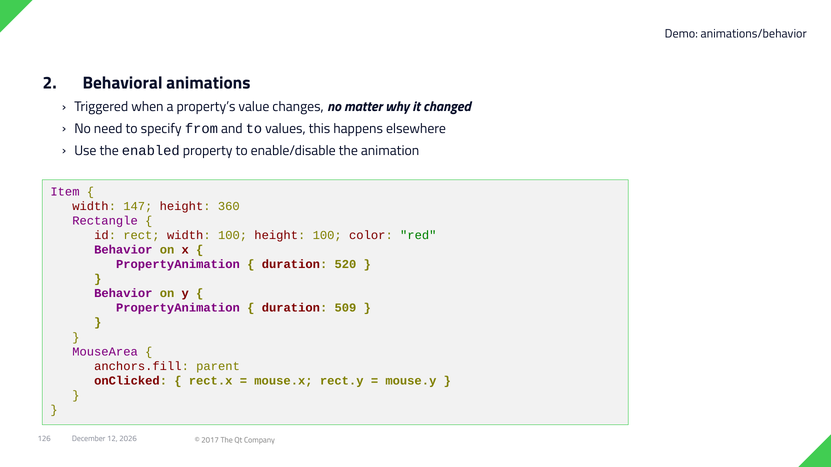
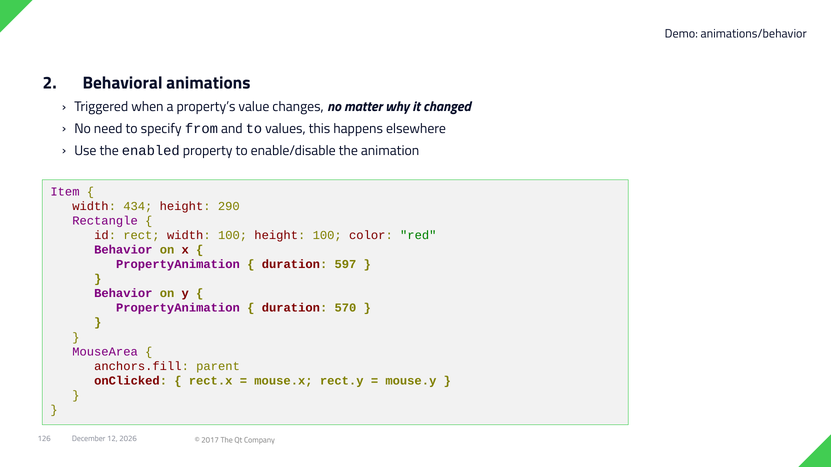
147: 147 -> 434
360: 360 -> 290
520: 520 -> 597
509: 509 -> 570
